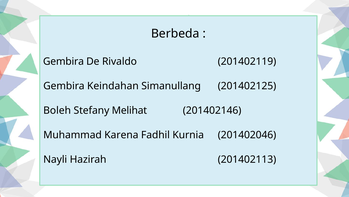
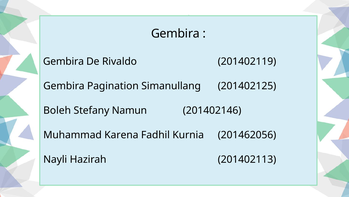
Berbeda at (175, 34): Berbeda -> Gembira
Keindahan: Keindahan -> Pagination
Melihat: Melihat -> Namun
201402046: 201402046 -> 201462056
